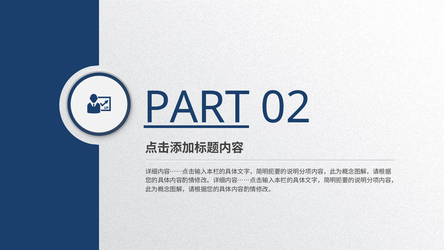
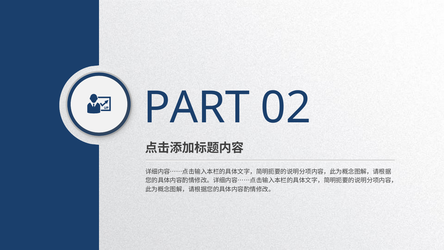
PART underline: present -> none
